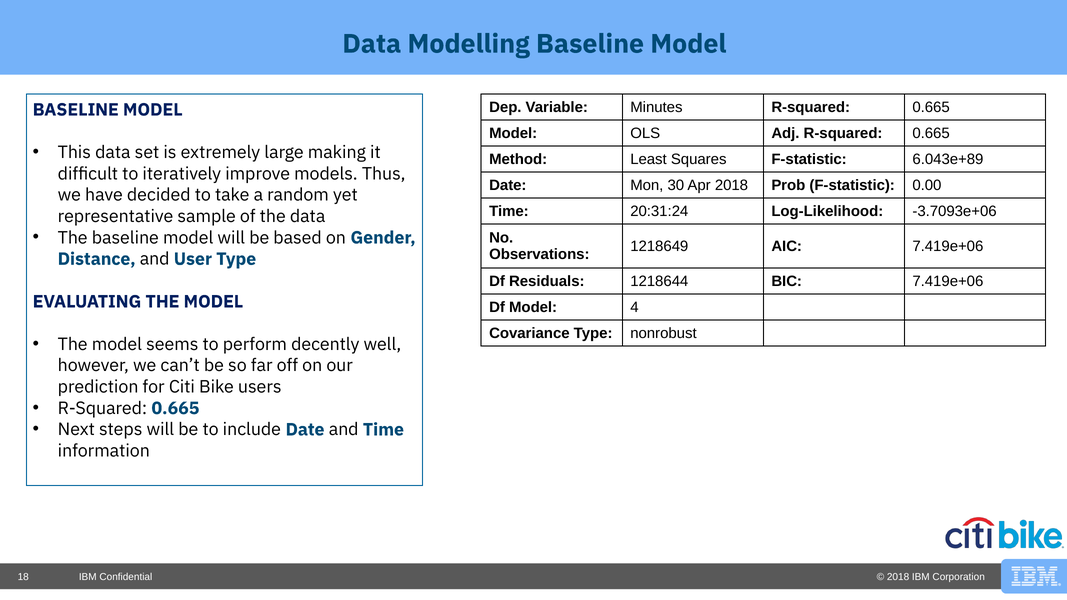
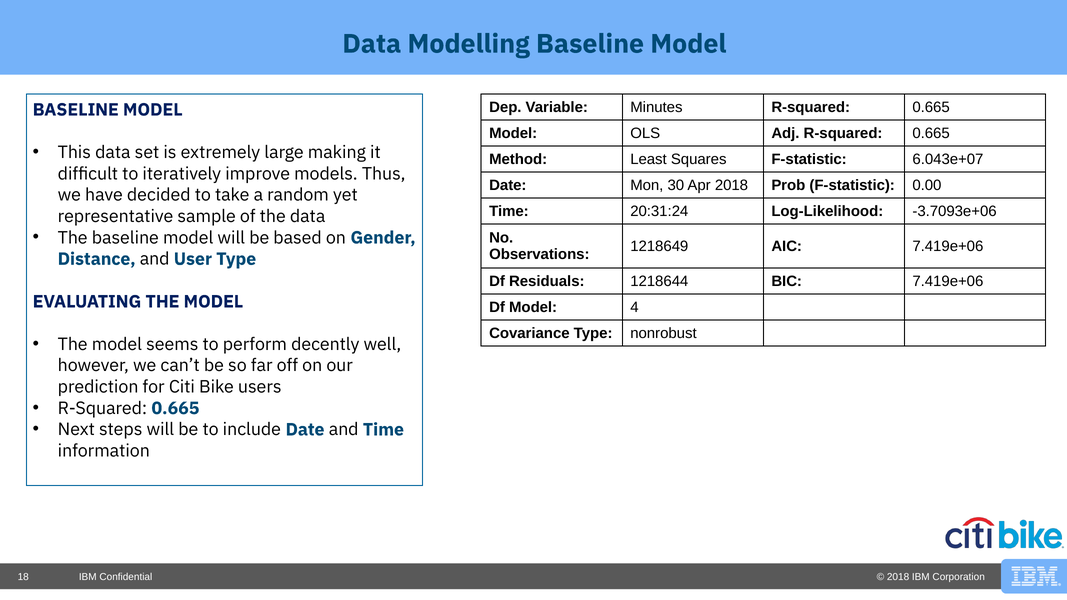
6.043e+89: 6.043e+89 -> 6.043e+07
